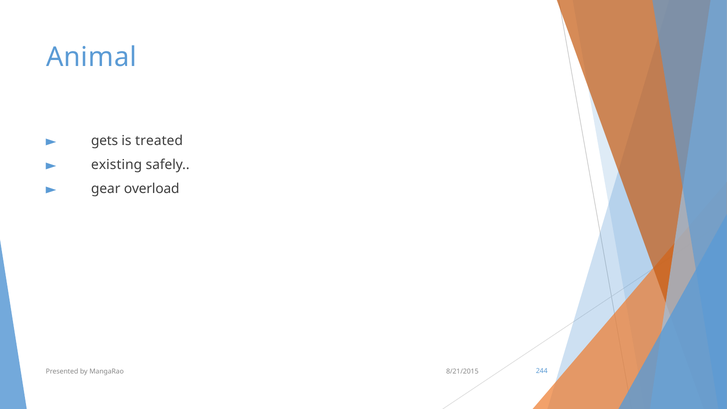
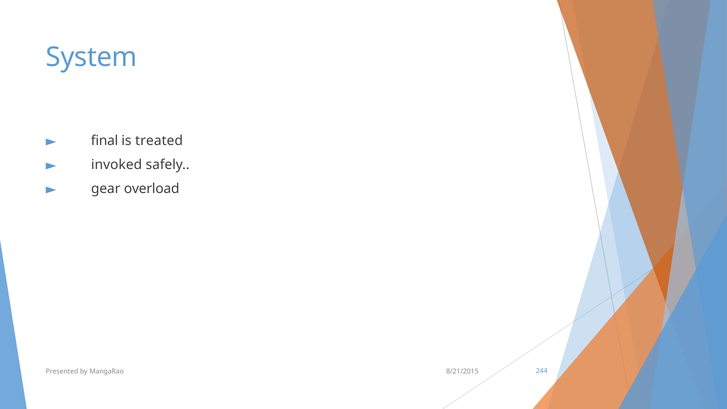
Animal: Animal -> System
gets: gets -> final
existing: existing -> invoked
